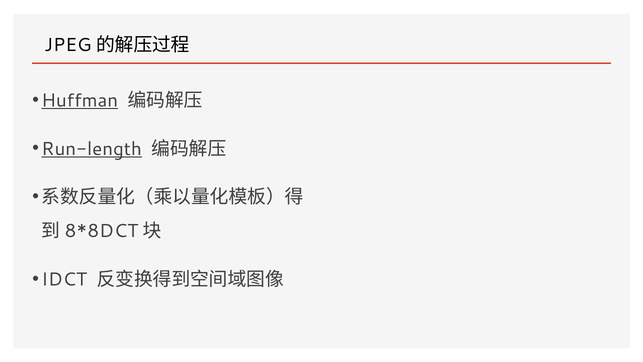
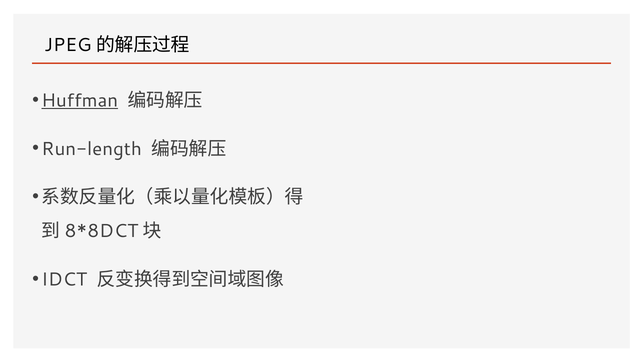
Run-length underline: present -> none
